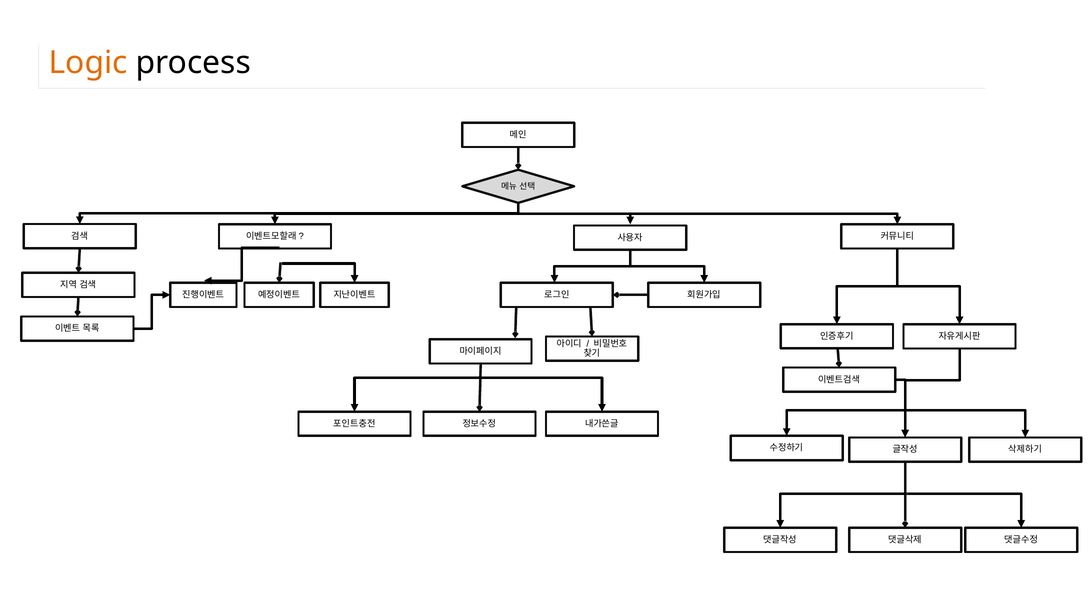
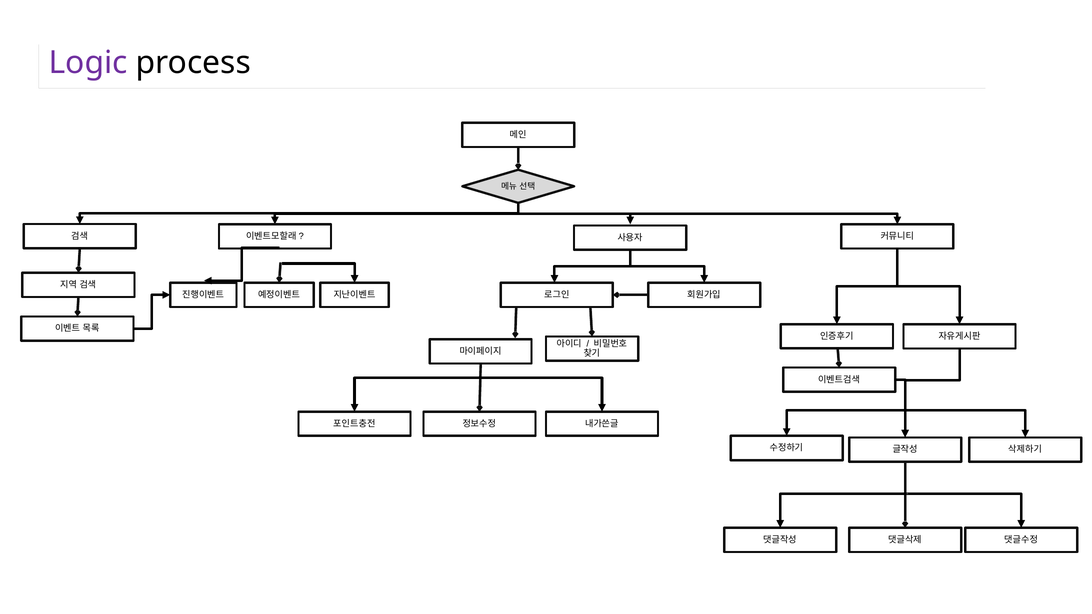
Logic colour: orange -> purple
